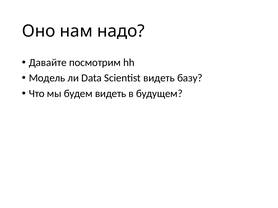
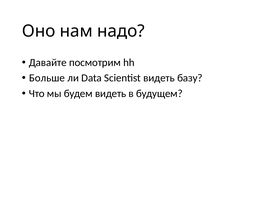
Модель: Модель -> Больше
